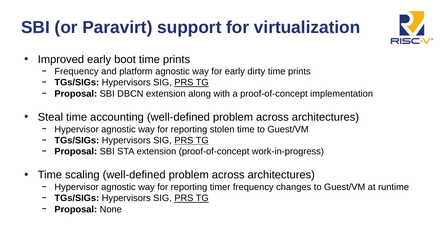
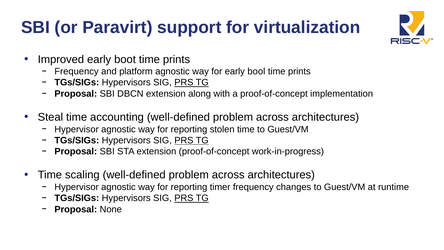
dirty: dirty -> bool
